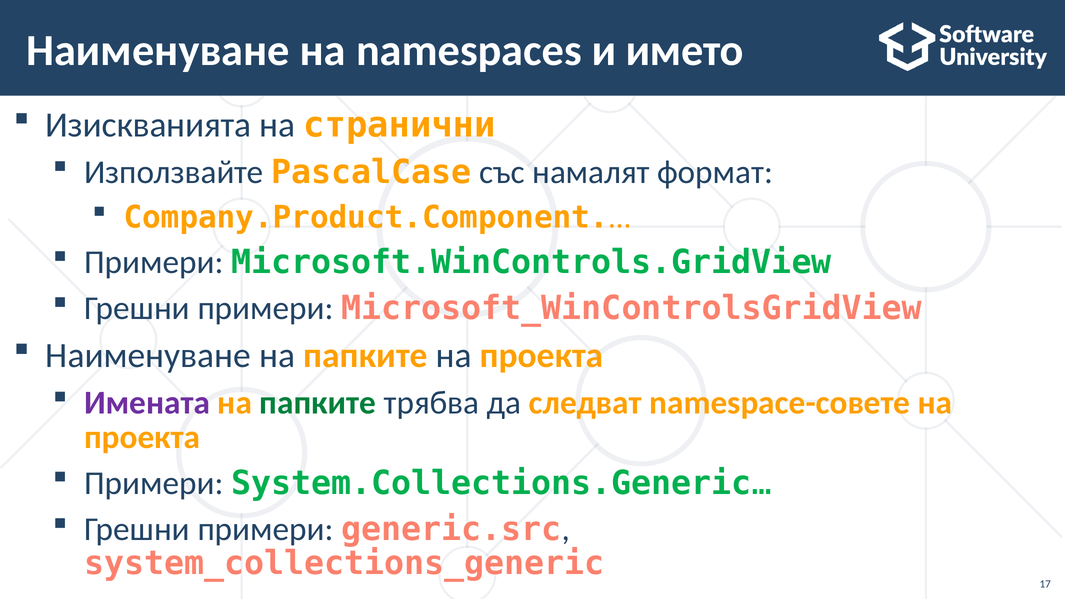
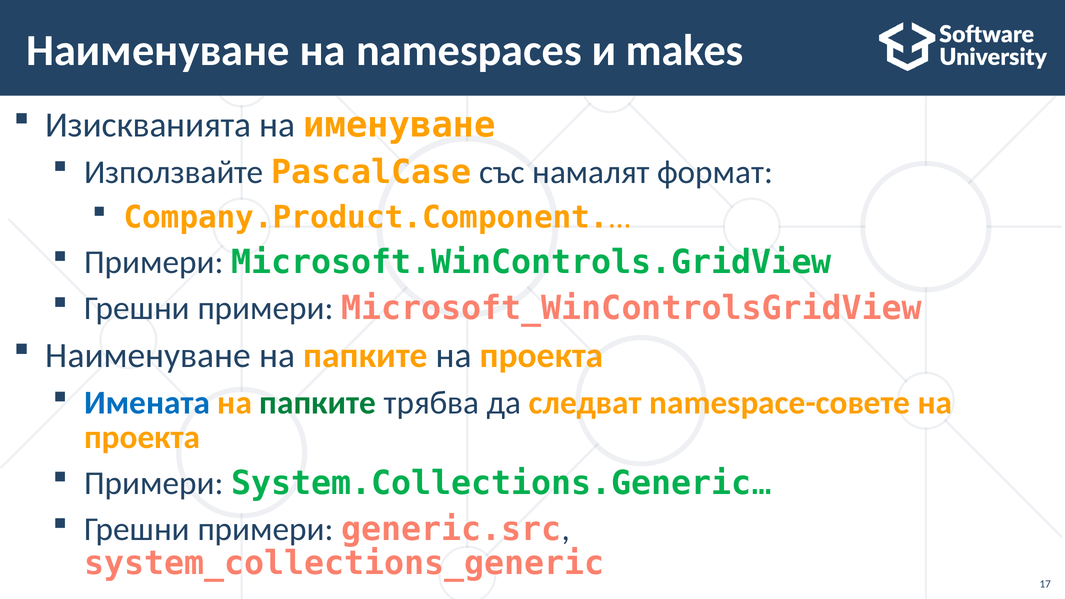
името: името -> makes
странични: странични -> именуване
Имената colour: purple -> blue
